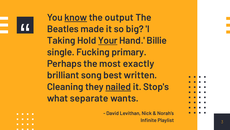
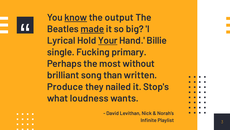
made underline: none -> present
Taking: Taking -> Lyrical
exactly: exactly -> without
best: best -> than
Cleaning: Cleaning -> Produce
nailed underline: present -> none
separate: separate -> loudness
